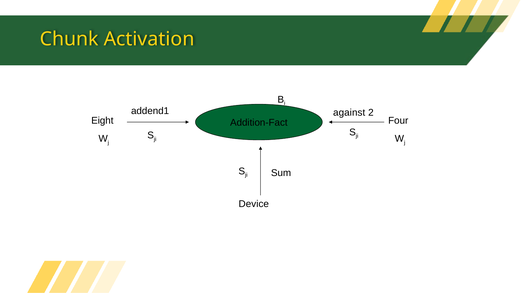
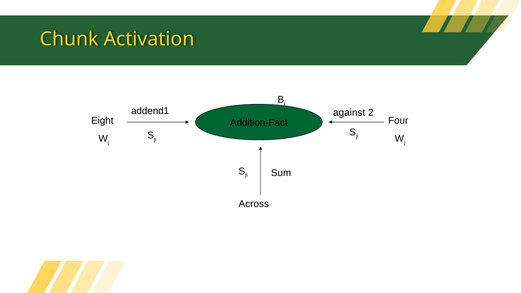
Device: Device -> Across
